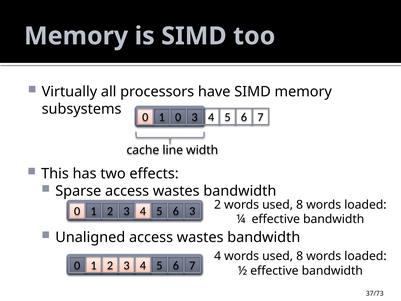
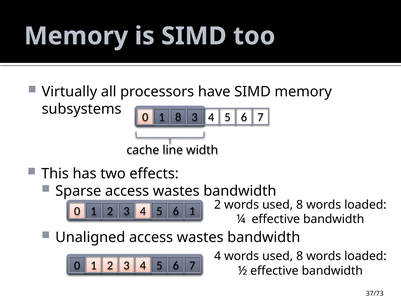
1 0: 0 -> 8
6 3: 3 -> 1
